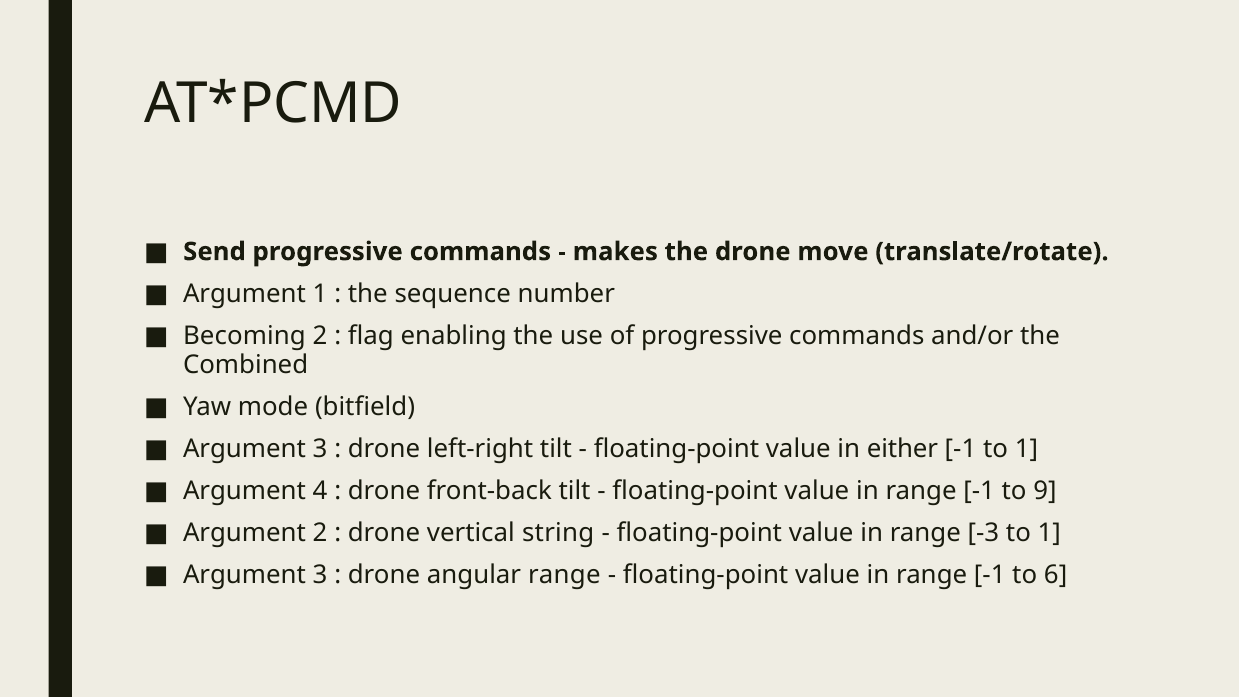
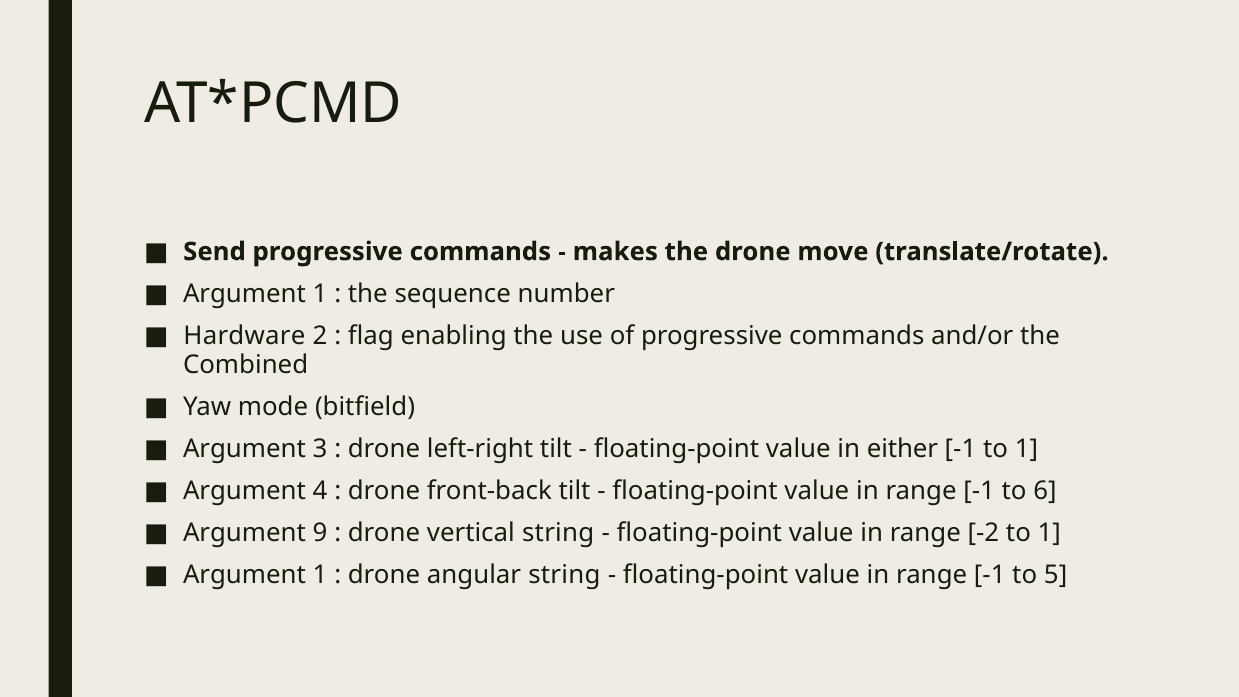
Becoming: Becoming -> Hardware
9: 9 -> 6
Argument 2: 2 -> 9
-3: -3 -> -2
3 at (320, 575): 3 -> 1
angular range: range -> string
6: 6 -> 5
